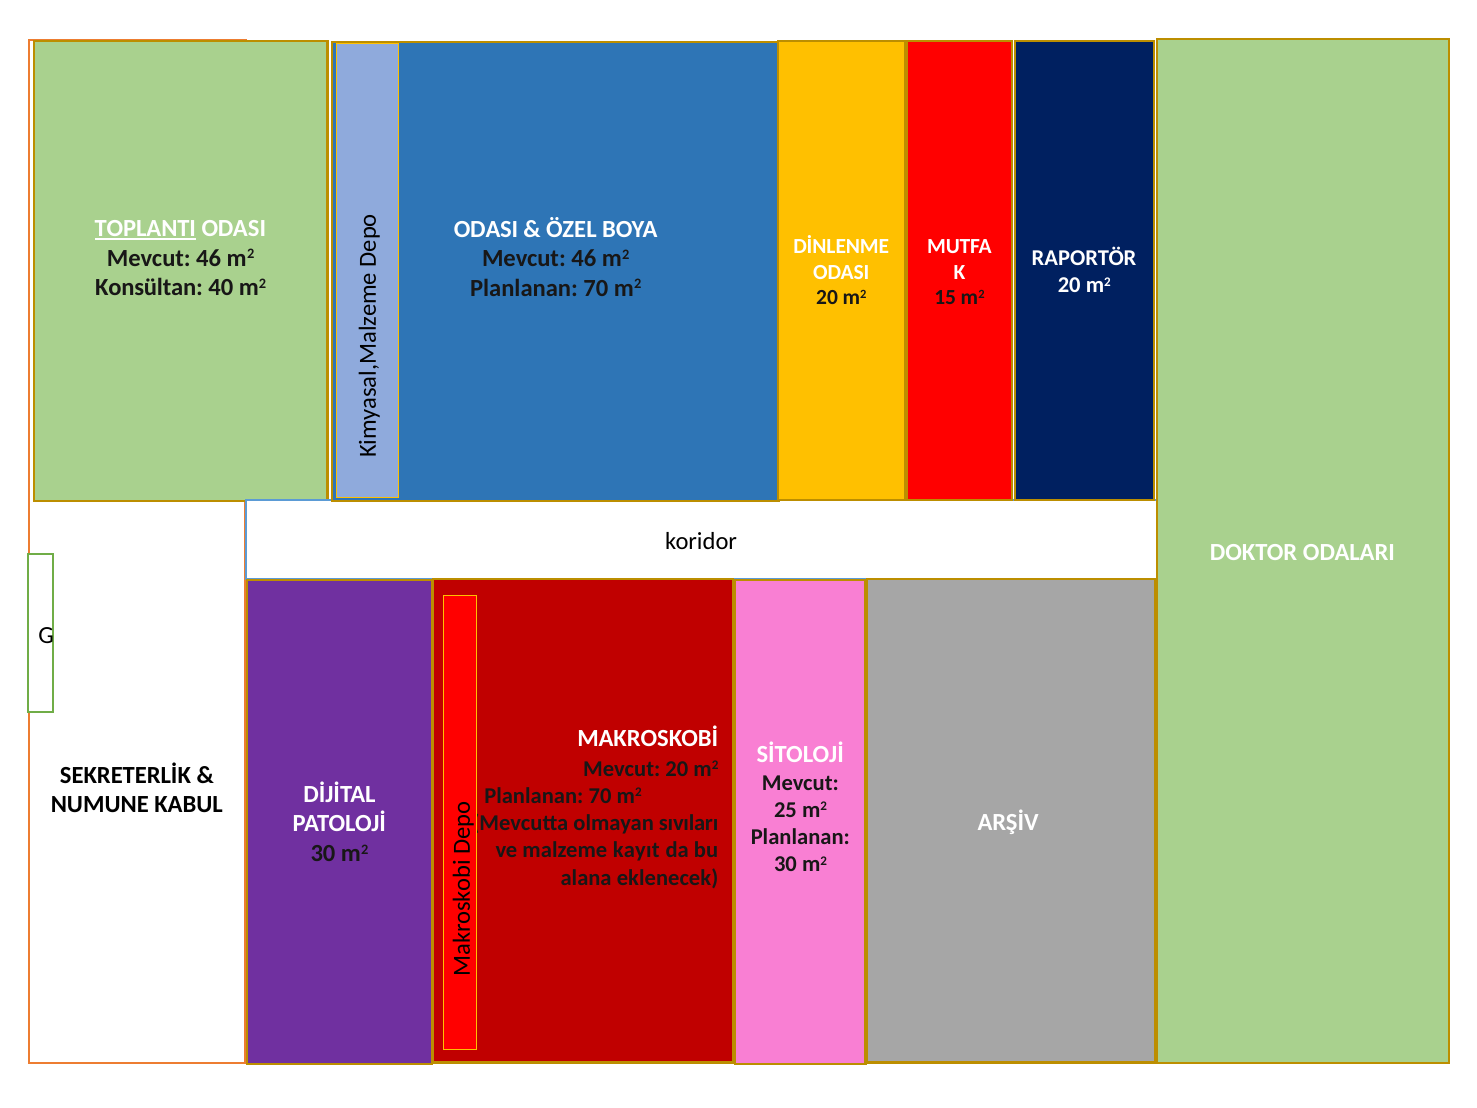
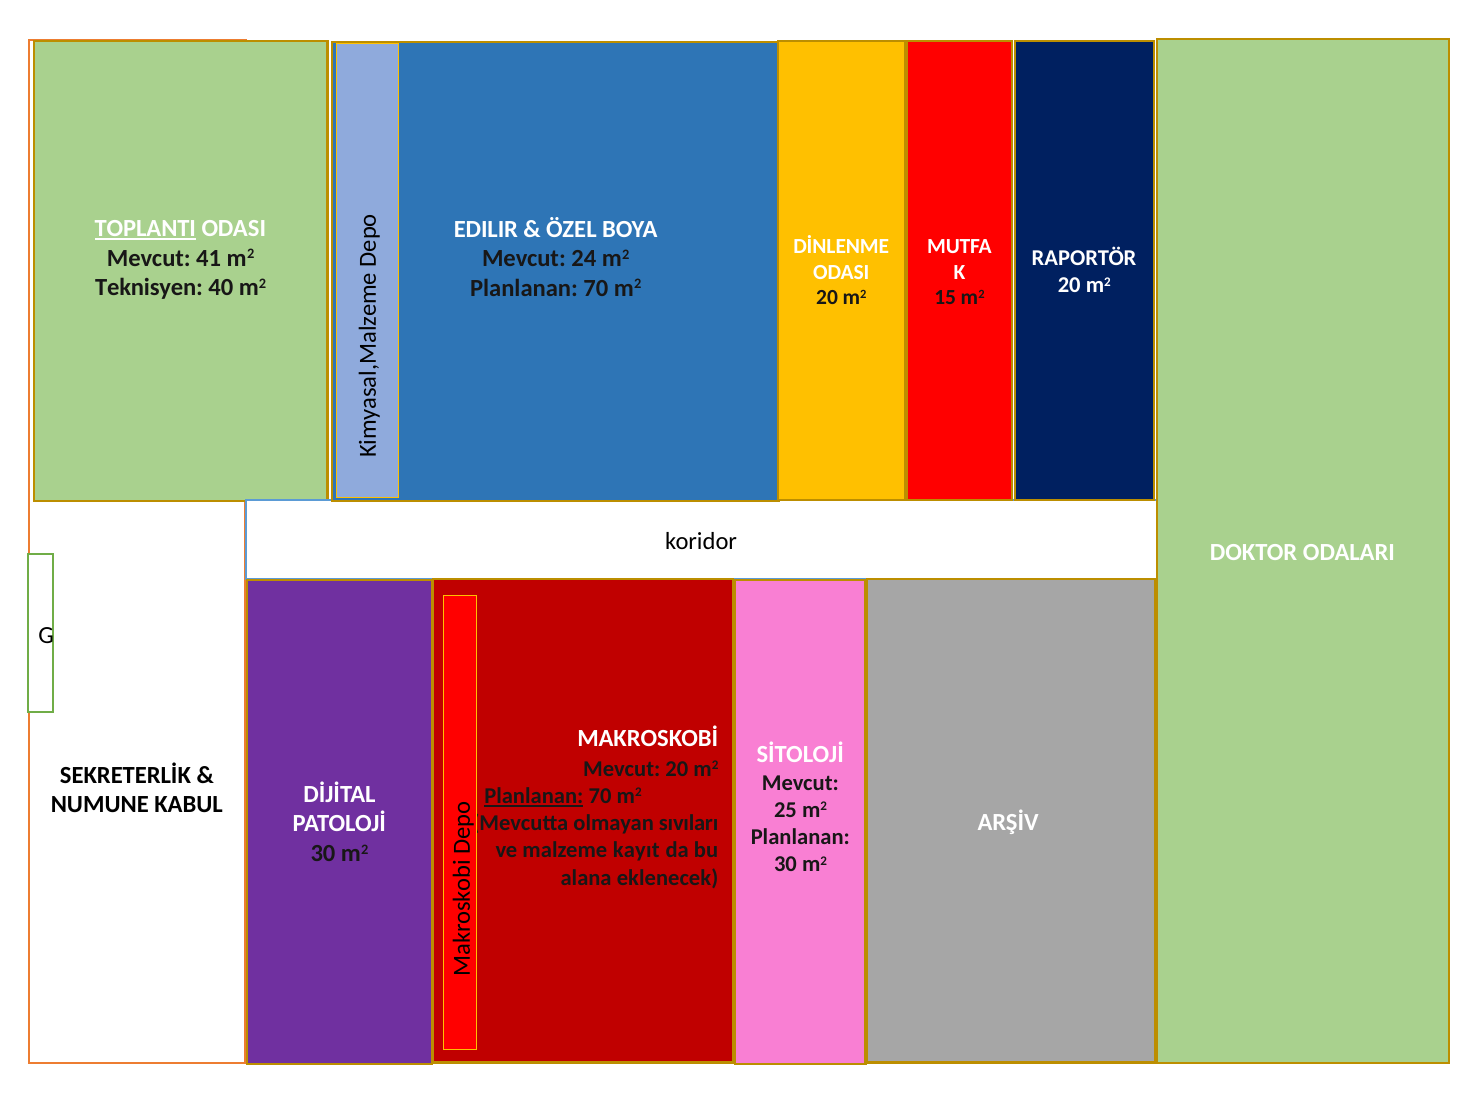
ODASI at (486, 229): ODASI -> EDILIR
46 at (209, 258): 46 -> 41
46 at (584, 258): 46 -> 24
Konsültan: Konsültan -> Teknisyen
Planlanan at (534, 796) underline: none -> present
